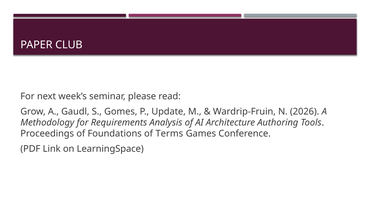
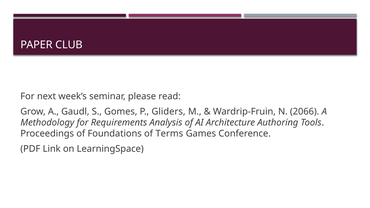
Update: Update -> Gliders
2026: 2026 -> 2066
